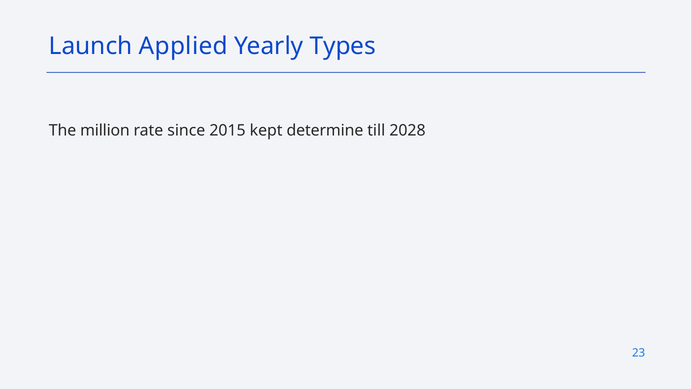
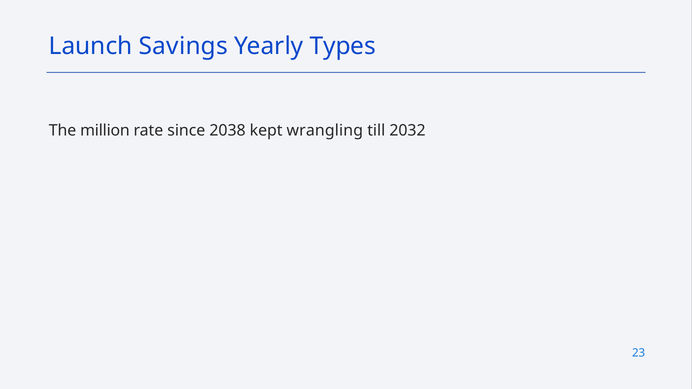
Applied: Applied -> Savings
2015: 2015 -> 2038
determine: determine -> wrangling
2028: 2028 -> 2032
